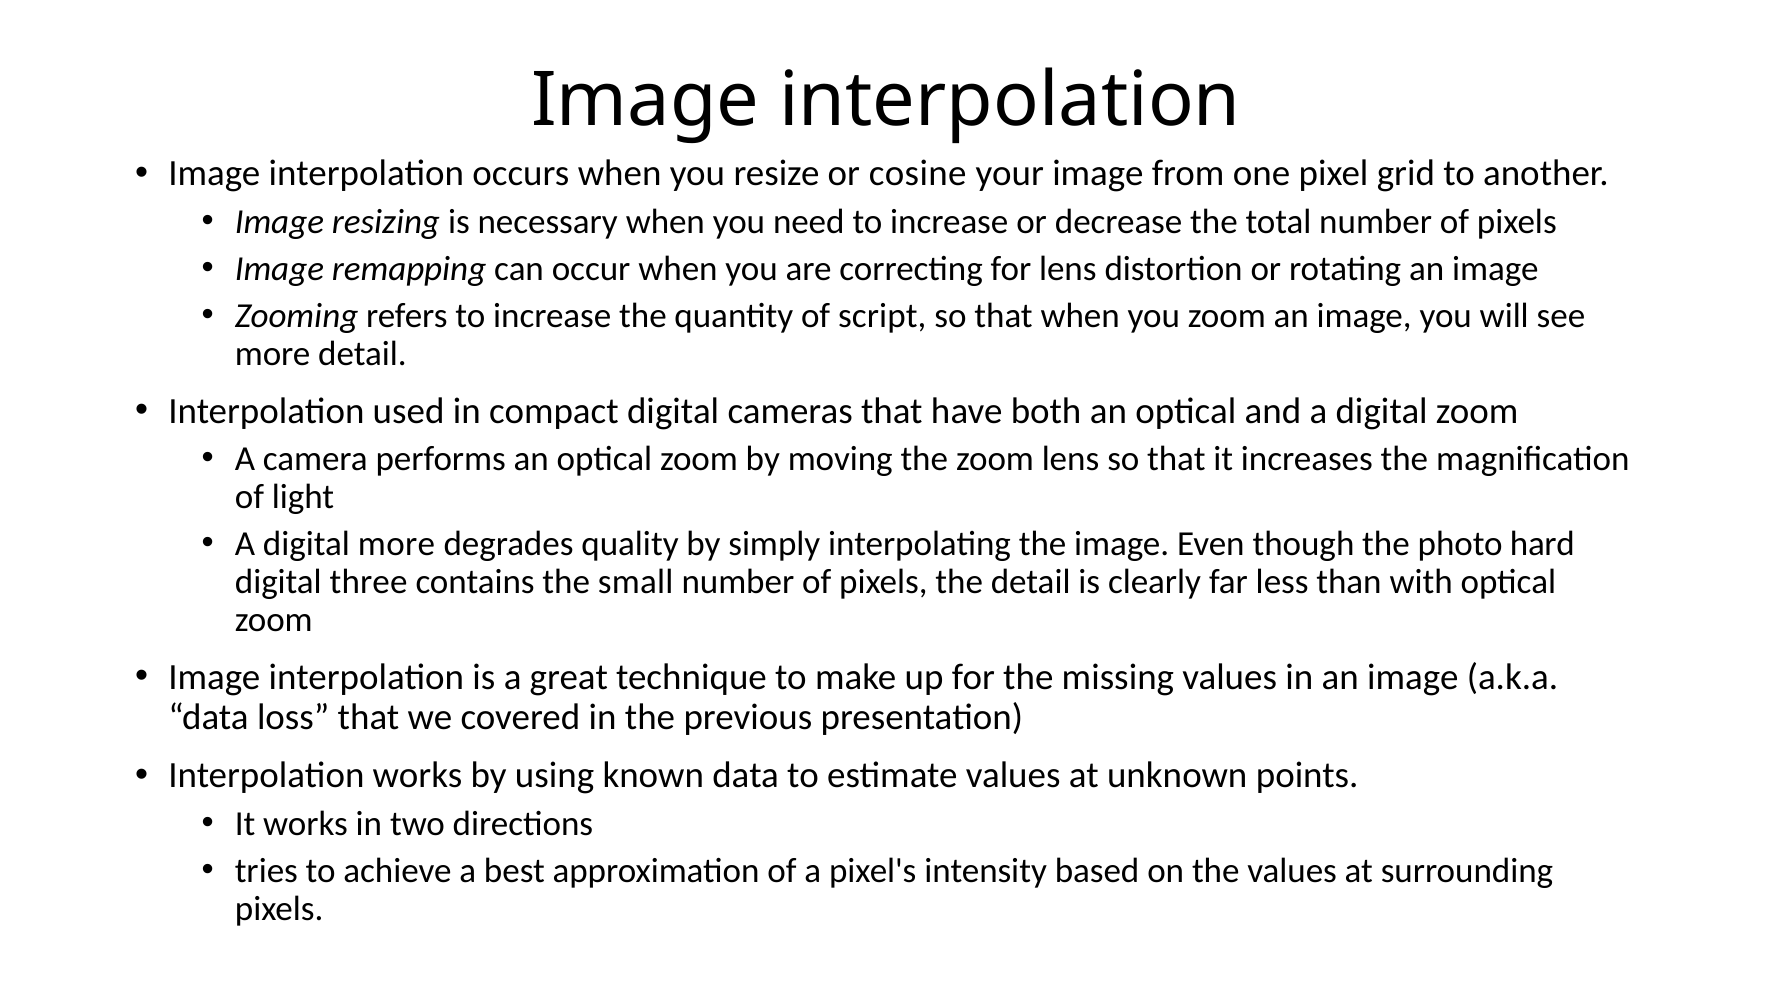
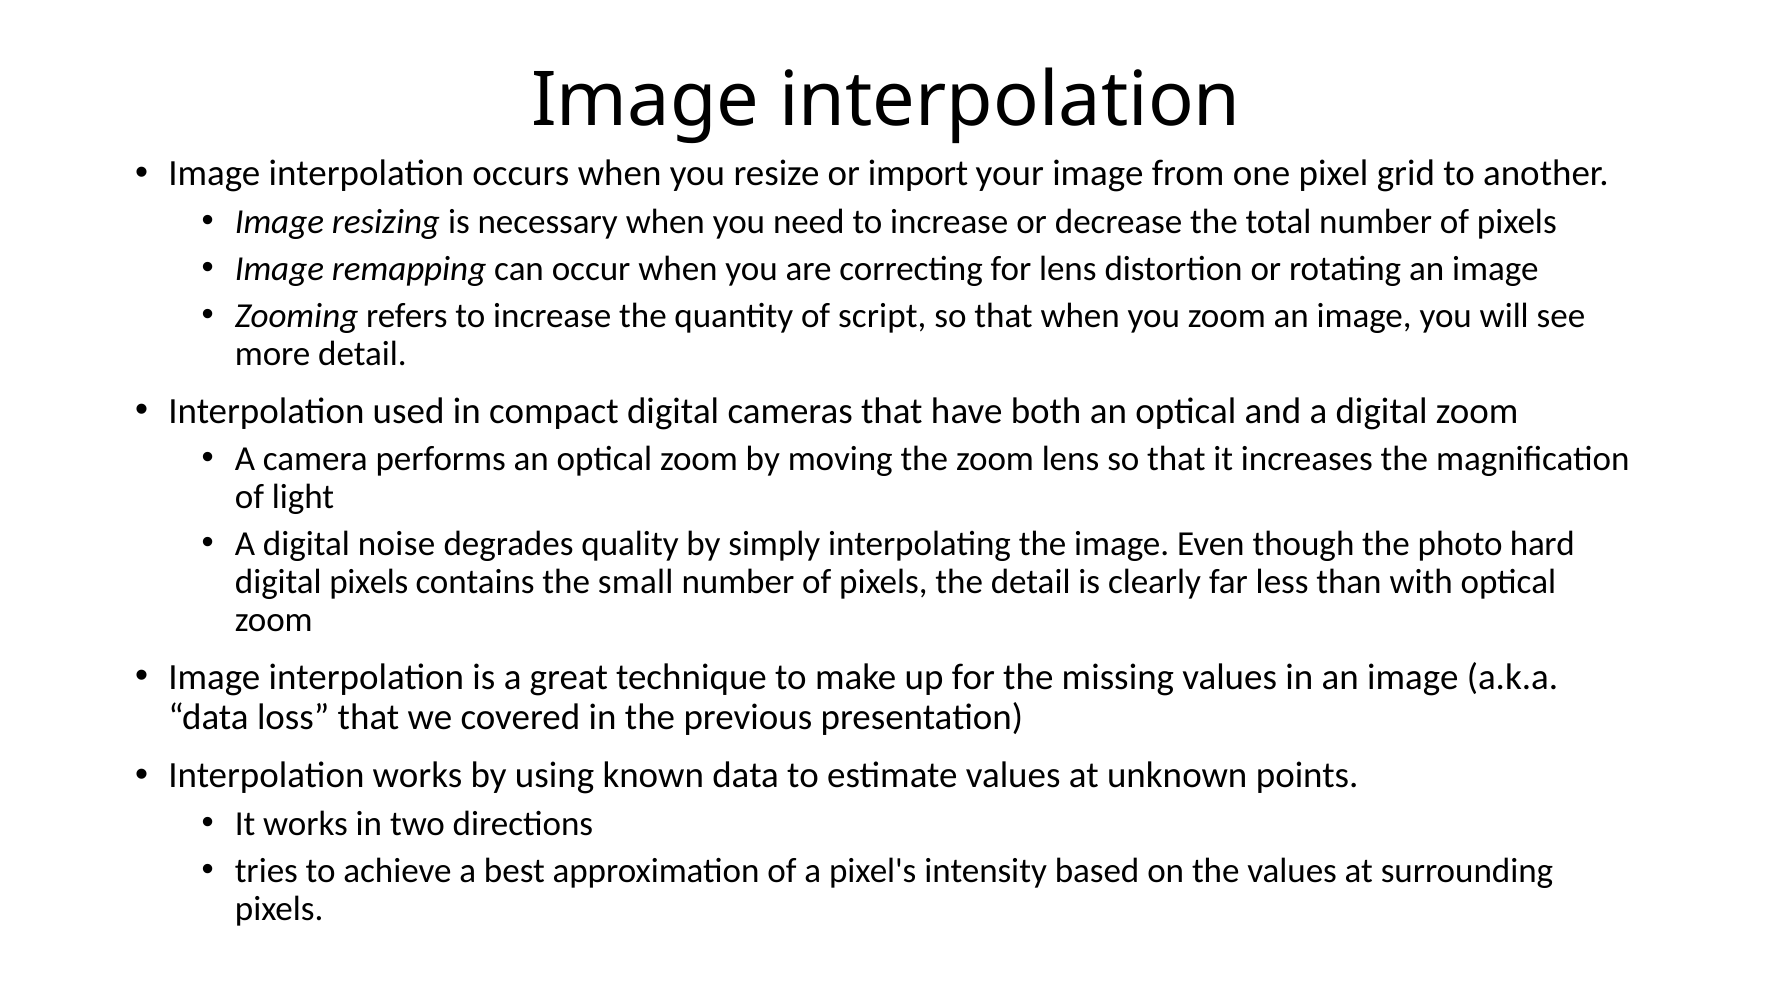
cosine: cosine -> import
digital more: more -> noise
digital three: three -> pixels
